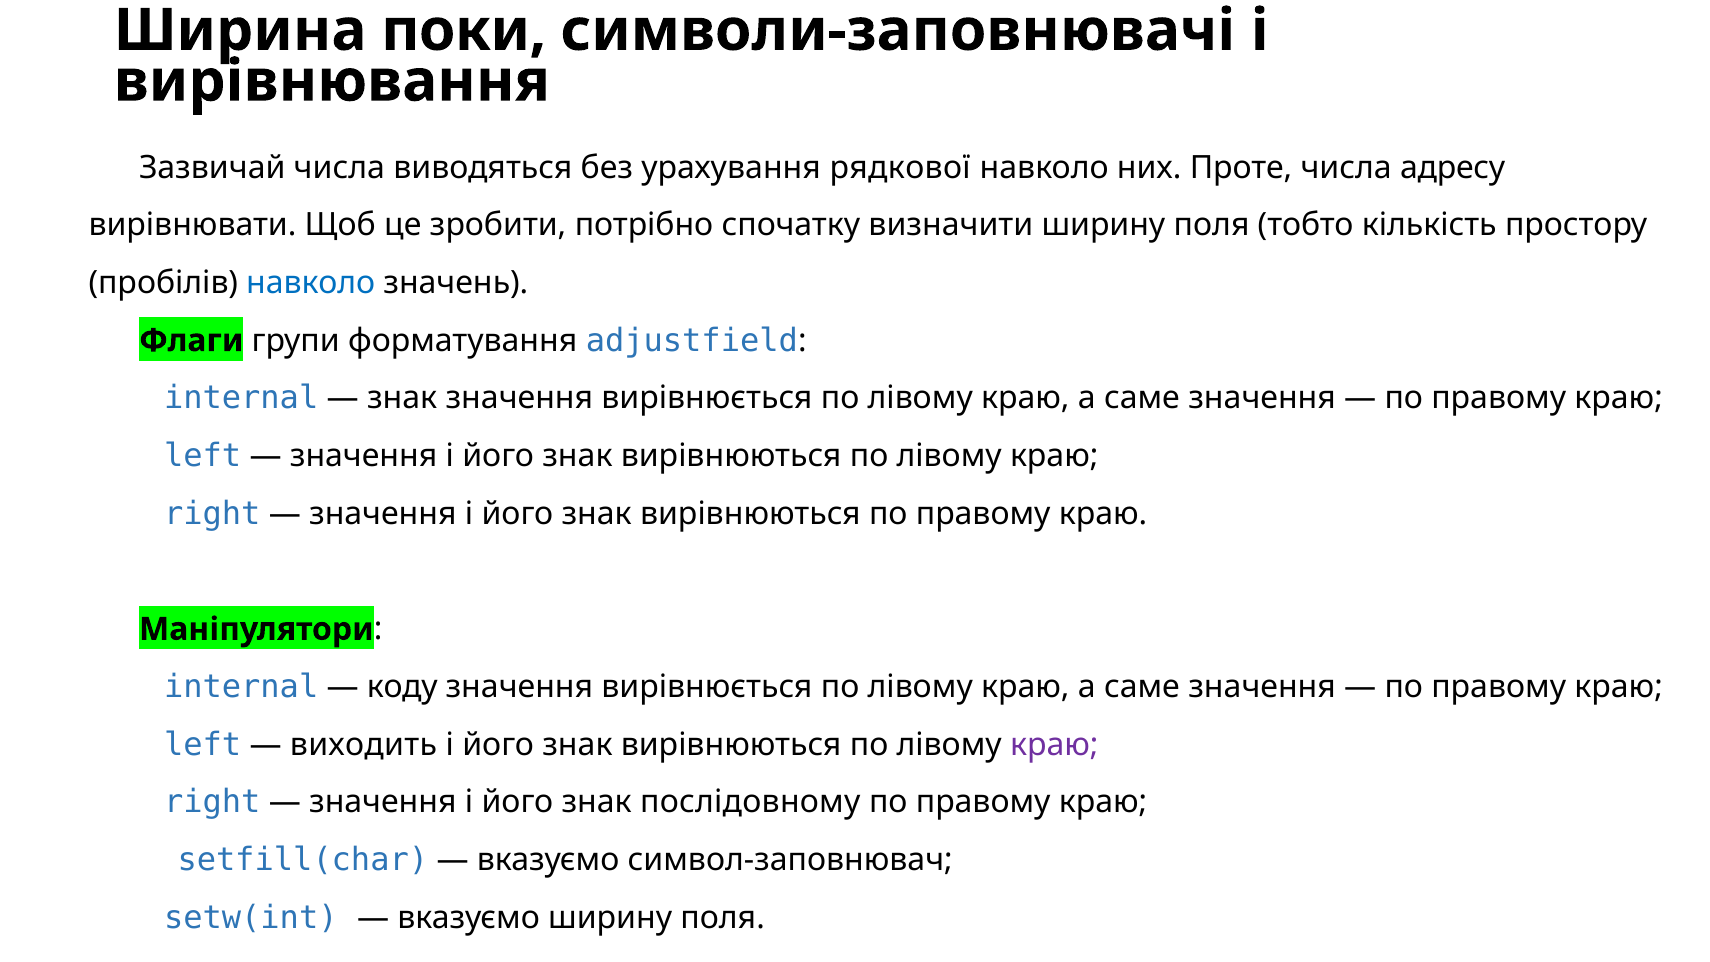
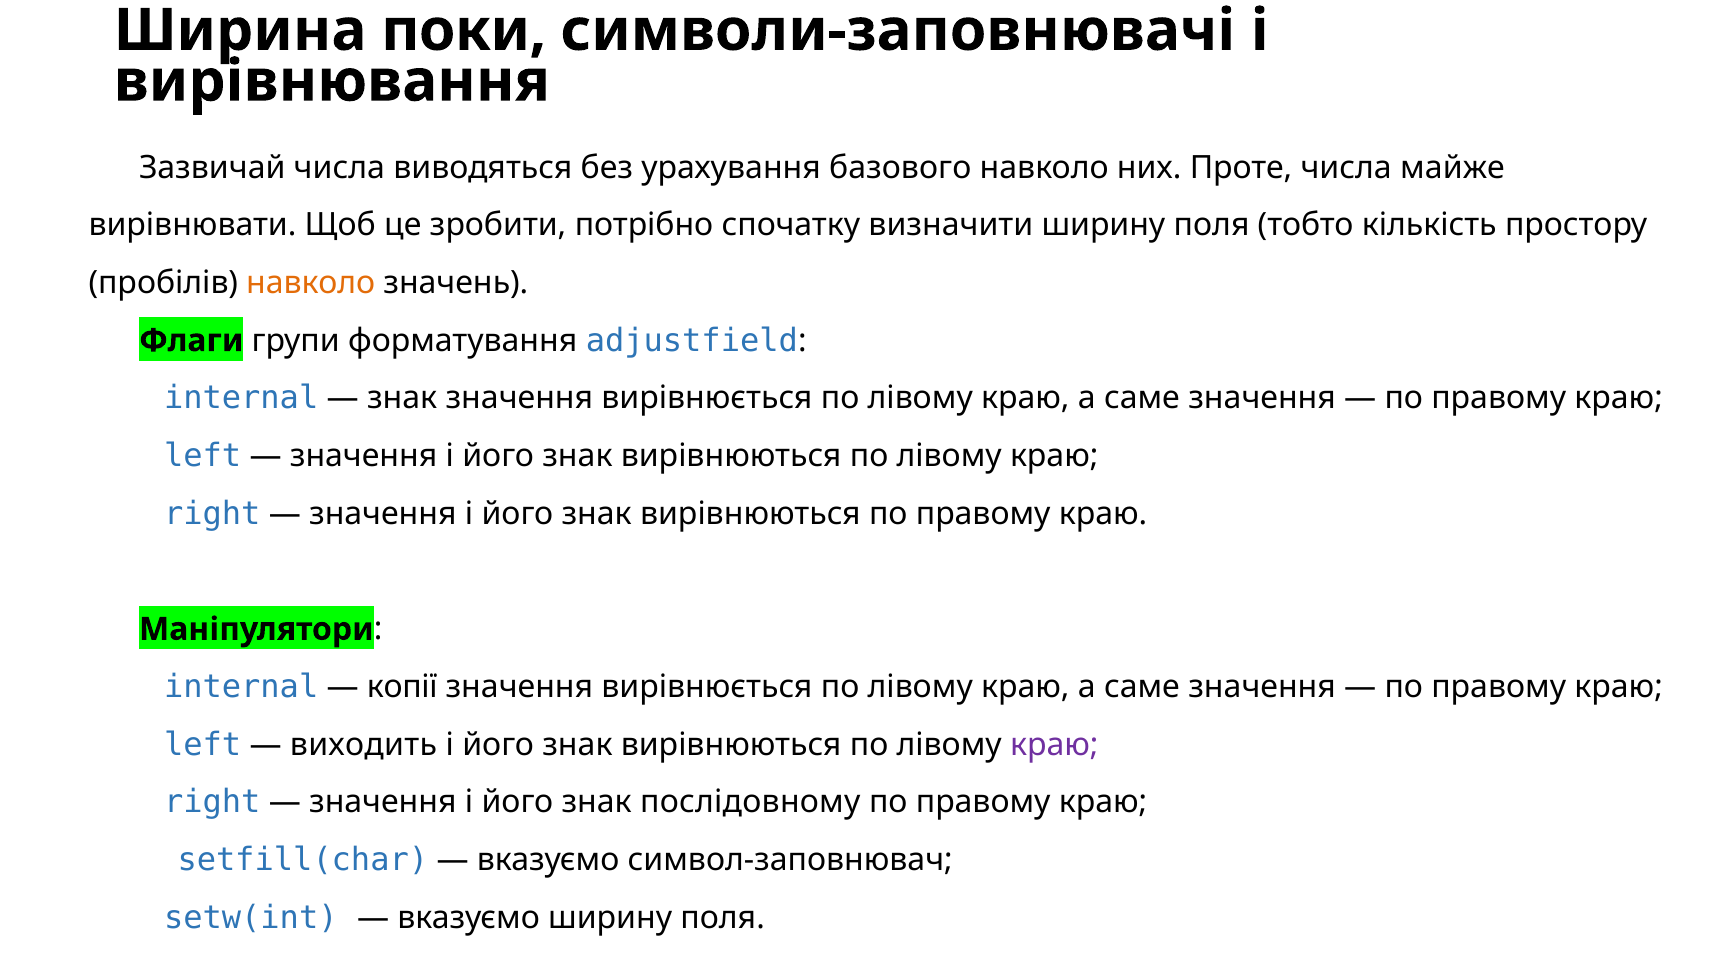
рядкової: рядкової -> базового
адресу: адресу -> майже
навколо at (311, 283) colour: blue -> orange
коду: коду -> копії
